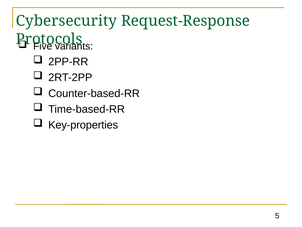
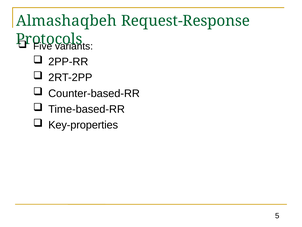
Cybersecurity: Cybersecurity -> Almashaqbeh
